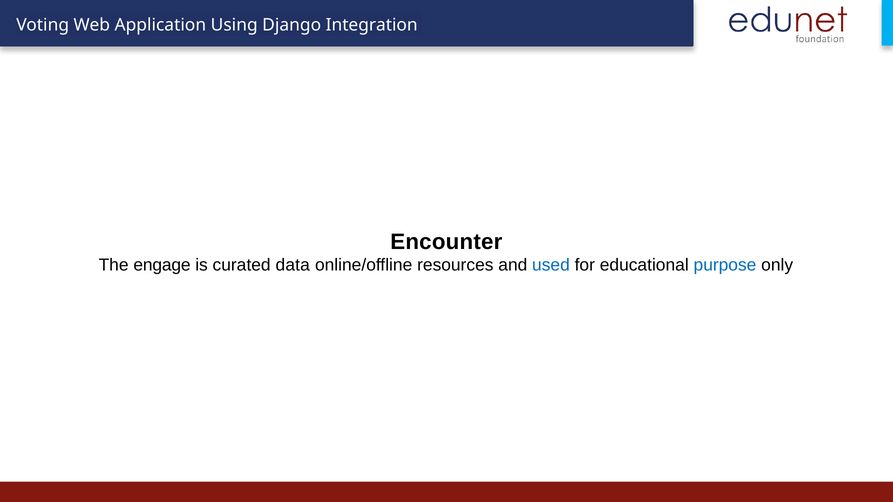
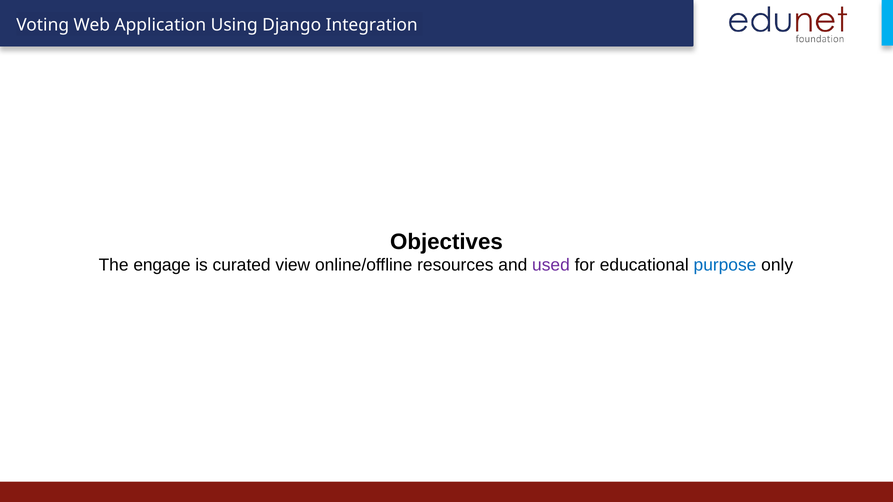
Encounter: Encounter -> Objectives
data: data -> view
used colour: blue -> purple
